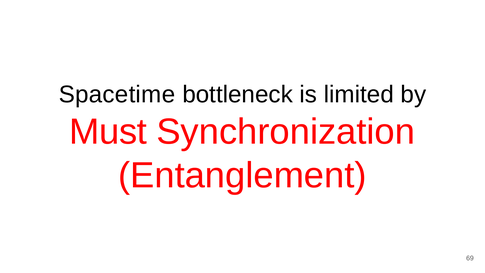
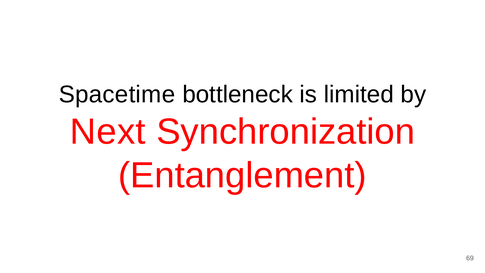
Must: Must -> Next
